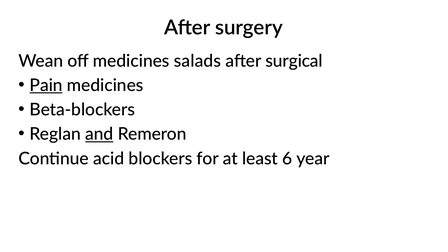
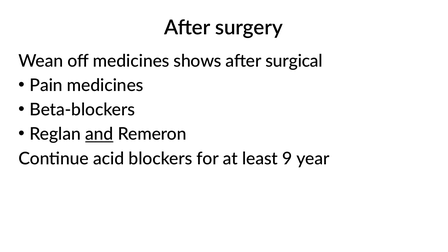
salads: salads -> shows
Pain underline: present -> none
6: 6 -> 9
